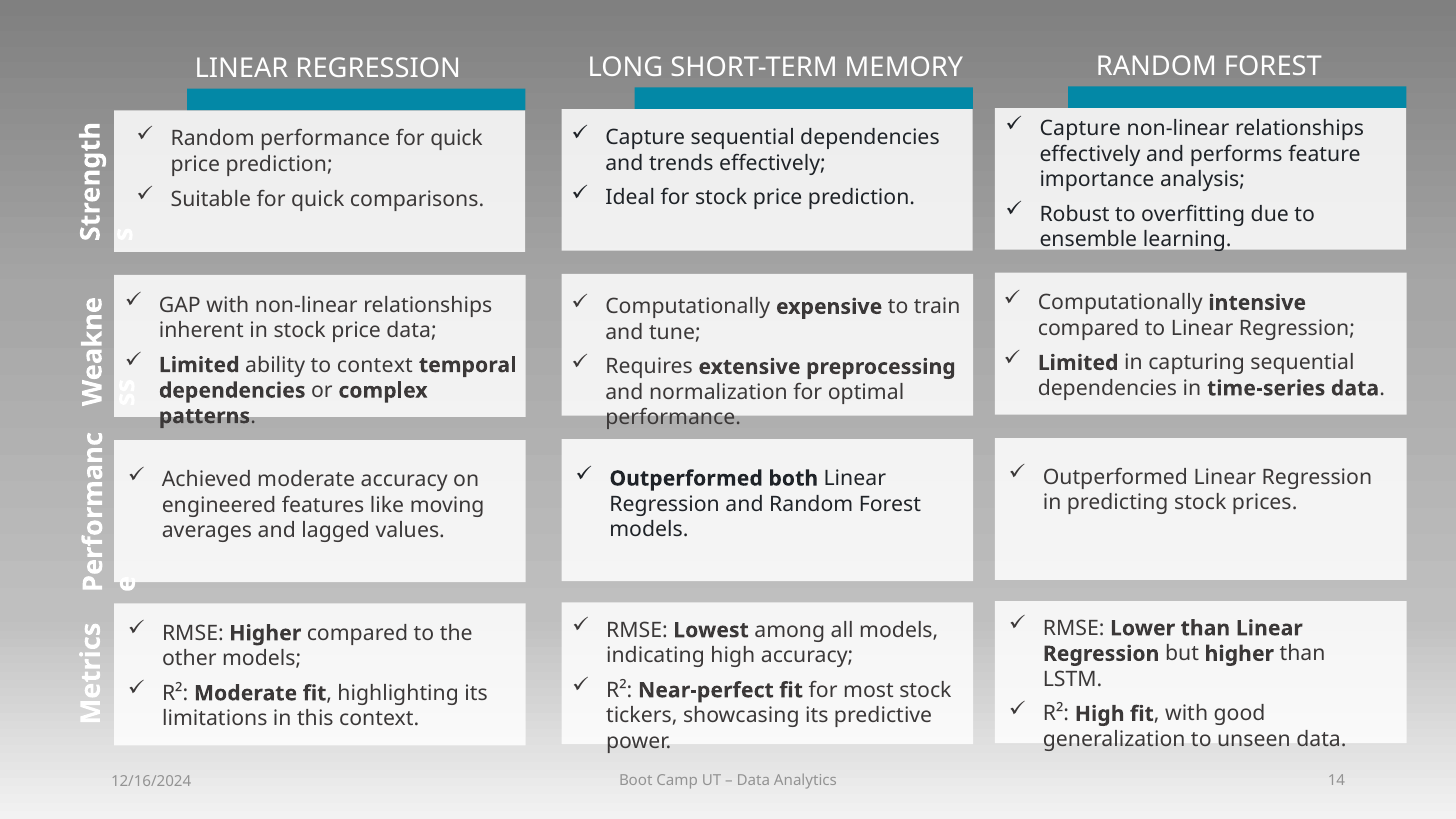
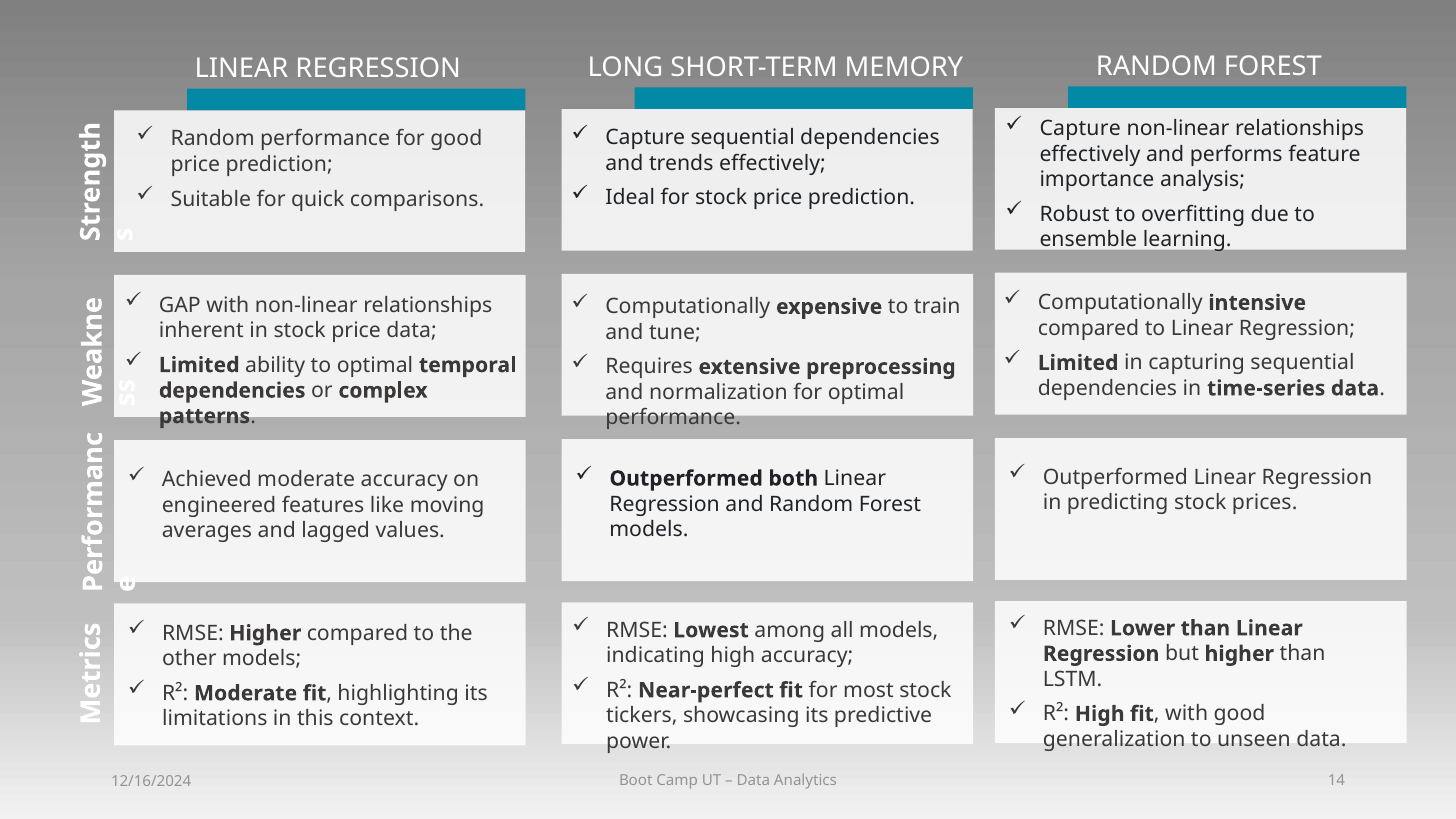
performance for quick: quick -> good
to context: context -> optimal
